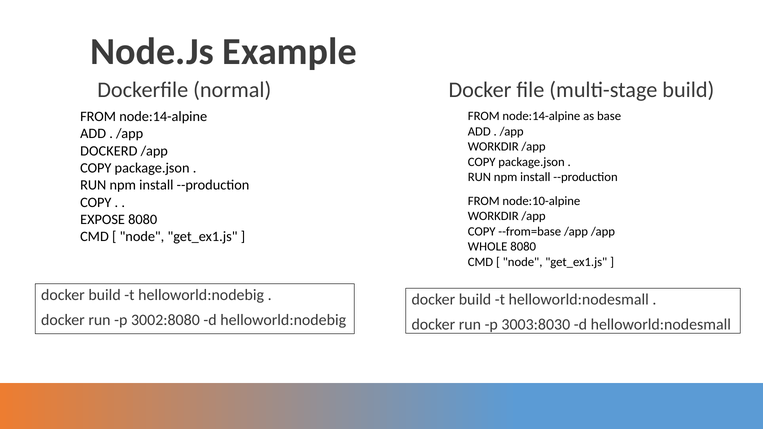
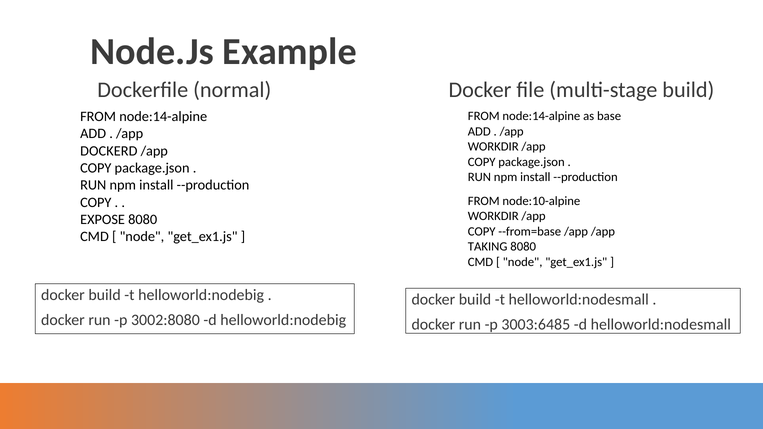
WHOLE: WHOLE -> TAKING
3003:8030: 3003:8030 -> 3003:6485
